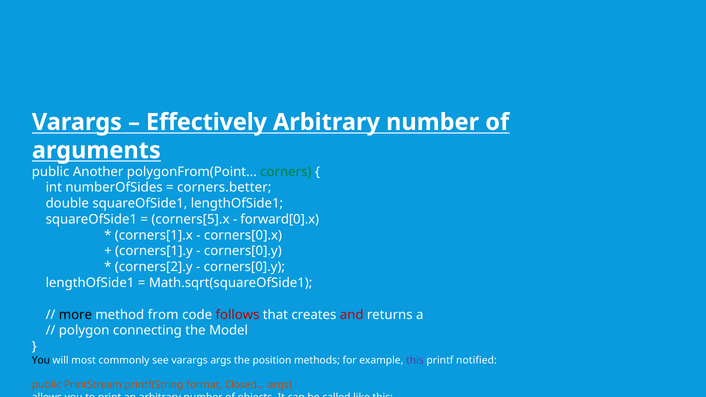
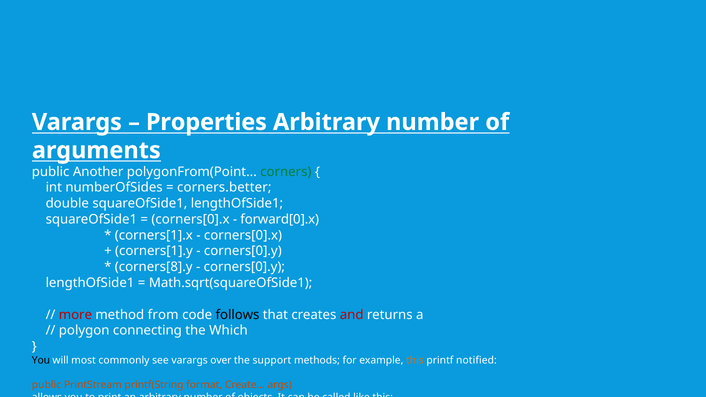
Effectively: Effectively -> Properties
corners[5].x at (190, 219): corners[5].x -> corners[0].x
corners[2].y: corners[2].y -> corners[8].y
more colour: black -> red
follows colour: red -> black
Model: Model -> Which
varargs args: args -> over
position: position -> support
this at (415, 360) colour: purple -> orange
Closed: Closed -> Create
